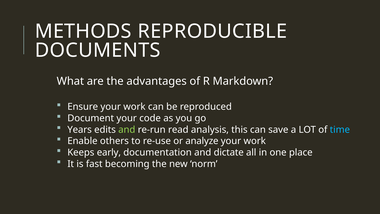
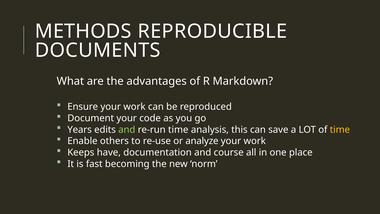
re-run read: read -> time
time at (340, 129) colour: light blue -> yellow
early: early -> have
dictate: dictate -> course
